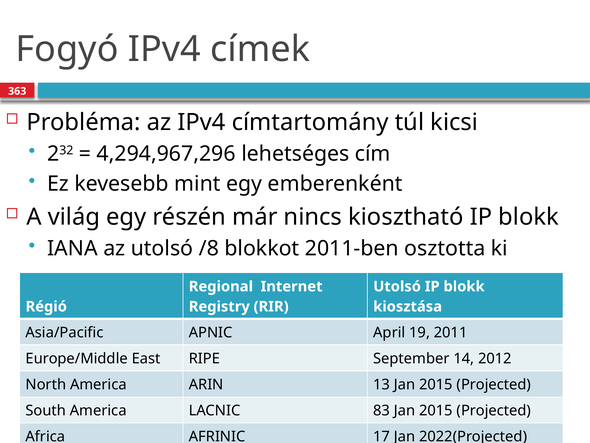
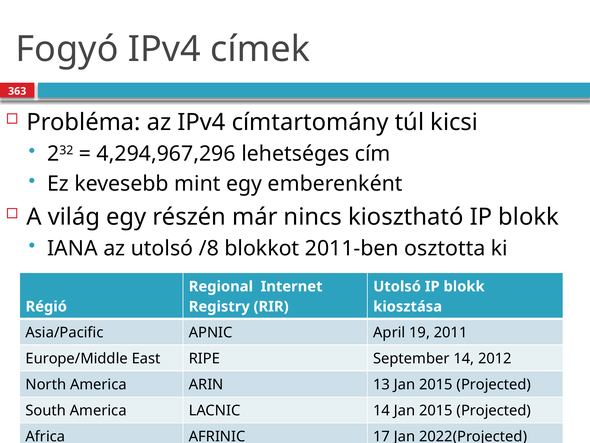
LACNIC 83: 83 -> 14
